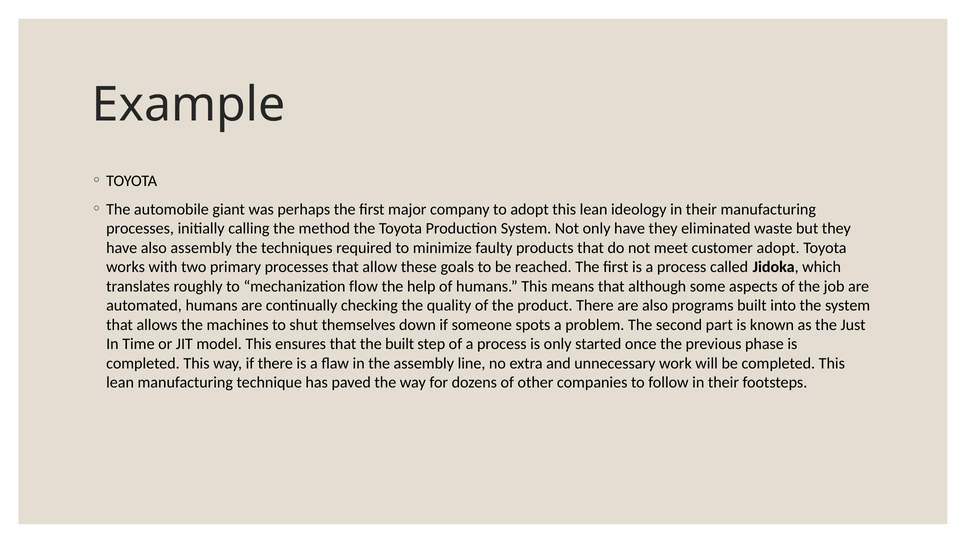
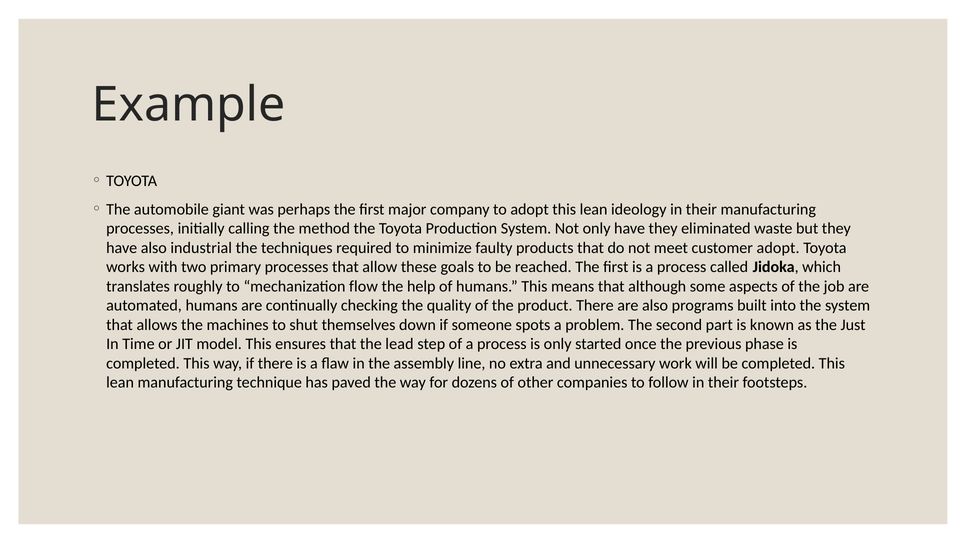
also assembly: assembly -> industrial
the built: built -> lead
